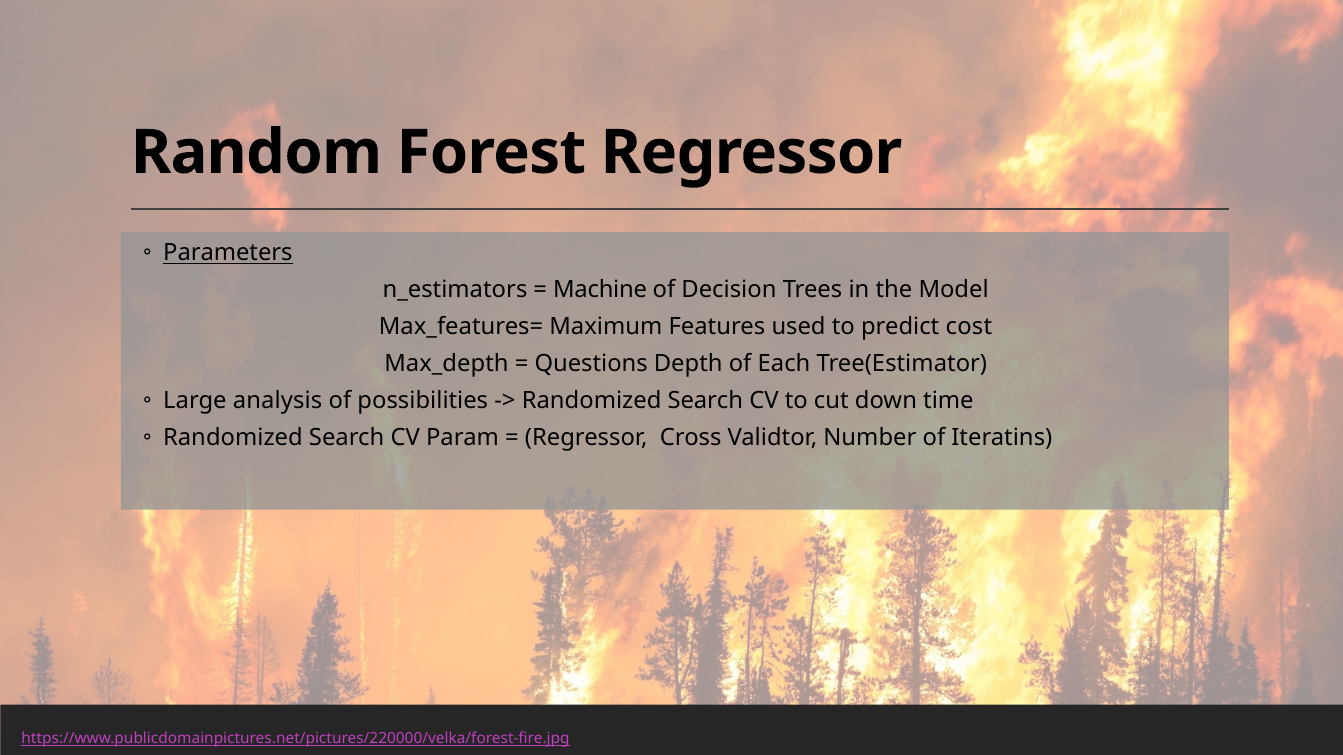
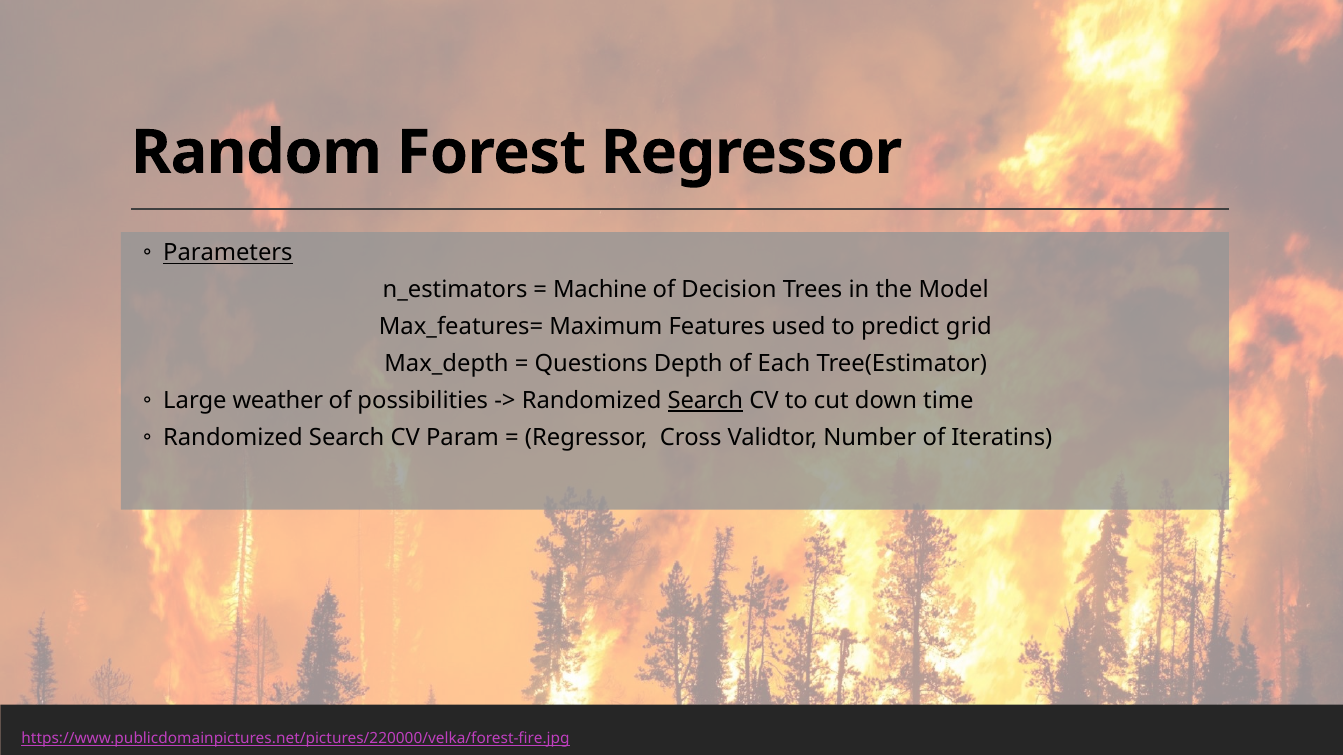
cost: cost -> grid
analysis: analysis -> weather
Search at (705, 401) underline: none -> present
